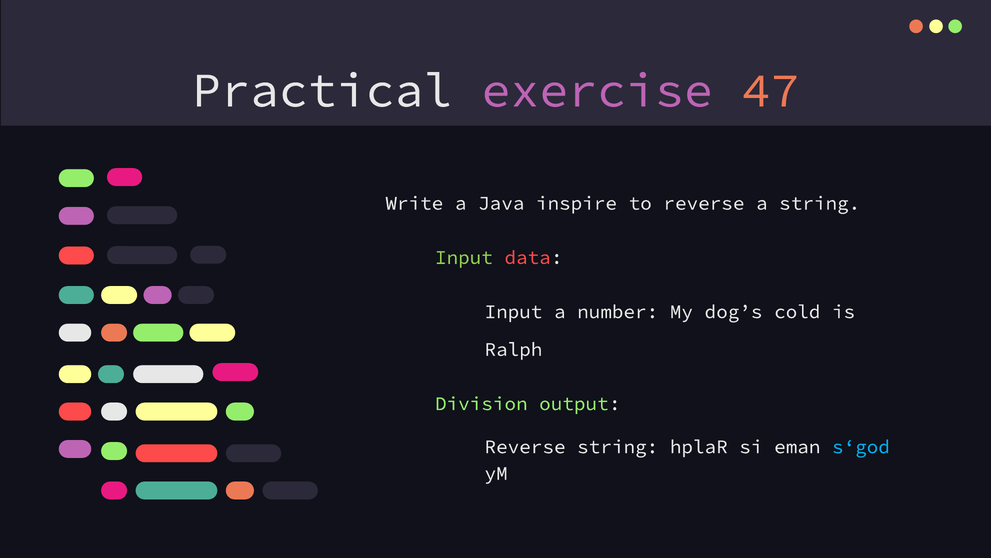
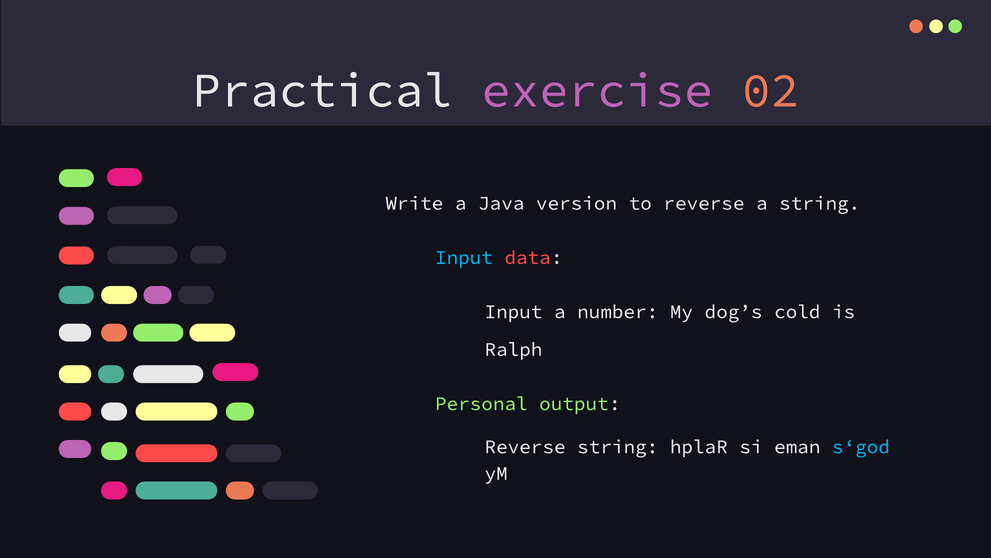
47: 47 -> 02
inspire: inspire -> version
Input at (464, 257) colour: light green -> light blue
Division: Division -> Personal
